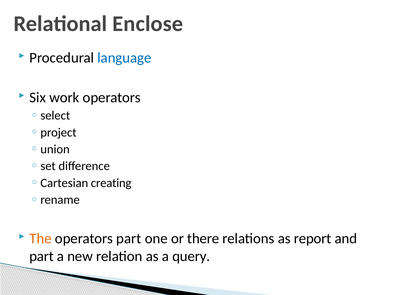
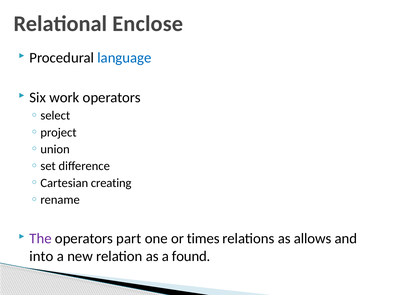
The colour: orange -> purple
there: there -> times
report: report -> allows
part at (42, 256): part -> into
query: query -> found
